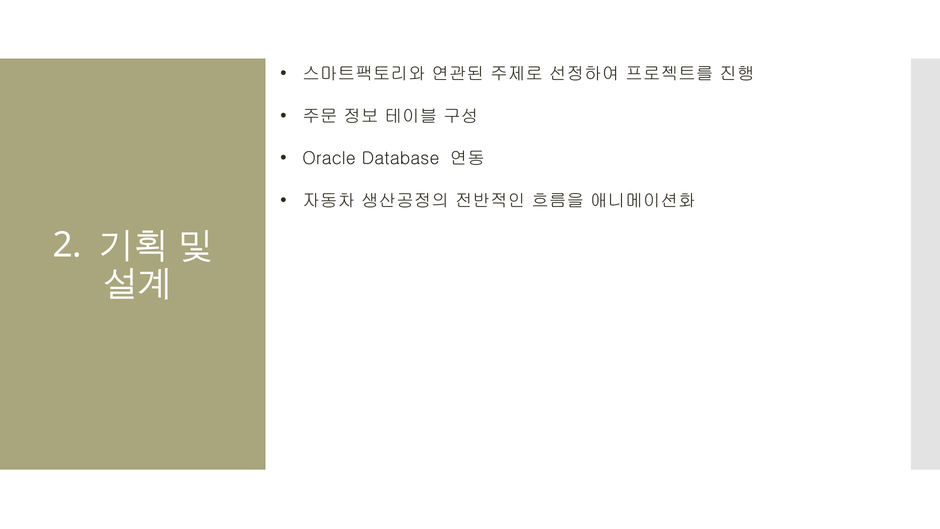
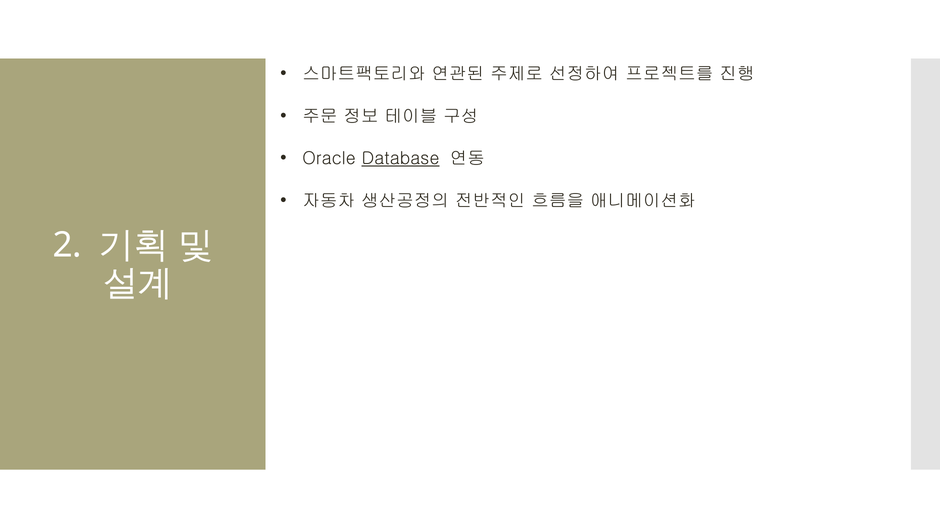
Database underline: none -> present
